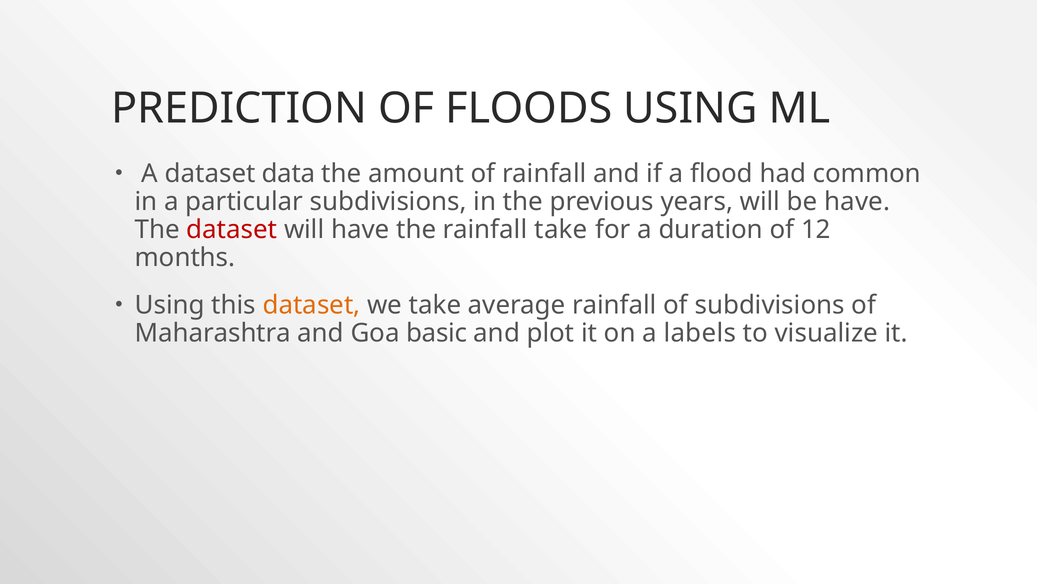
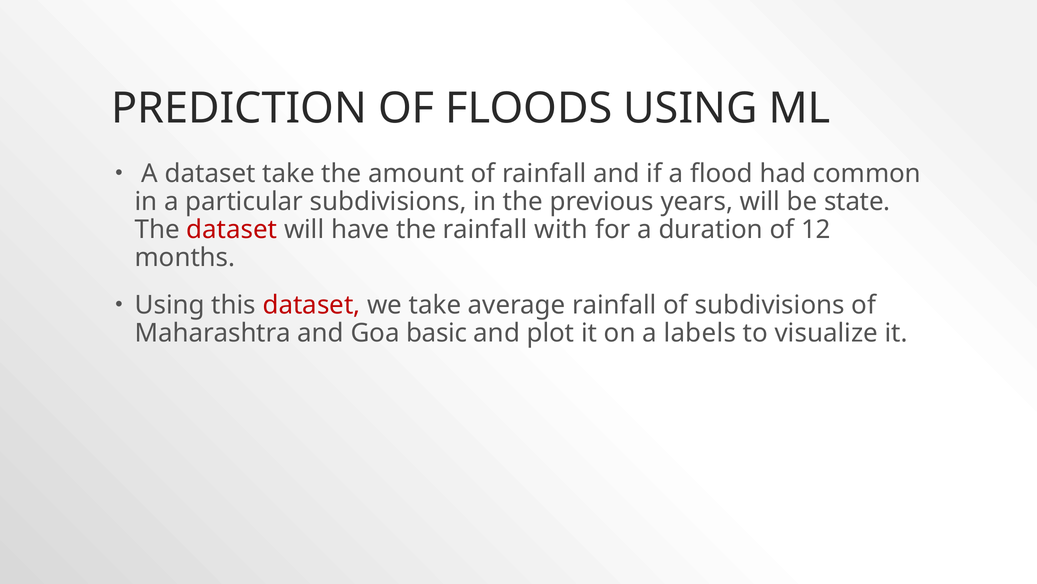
dataset data: data -> take
be have: have -> state
rainfall take: take -> with
dataset at (311, 305) colour: orange -> red
